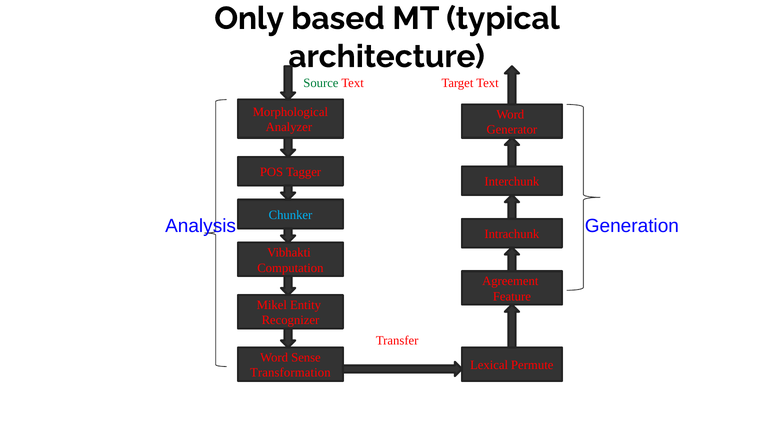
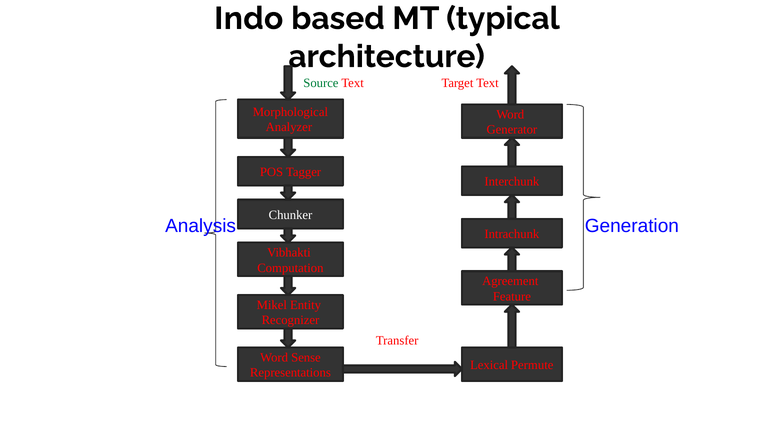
Only: Only -> Indo
Chunker colour: light blue -> white
Transformation: Transformation -> Representations
